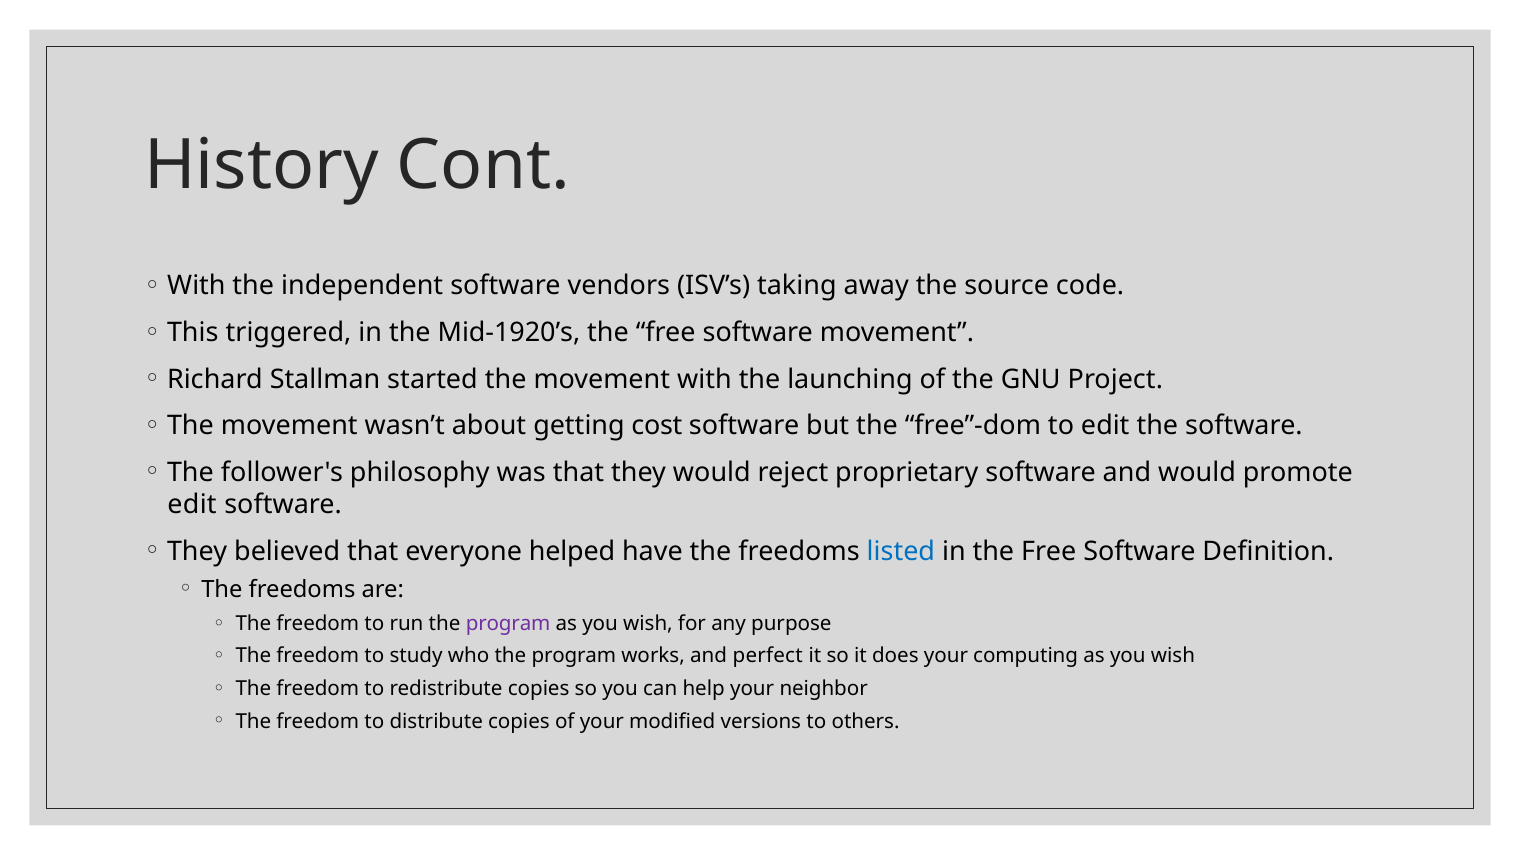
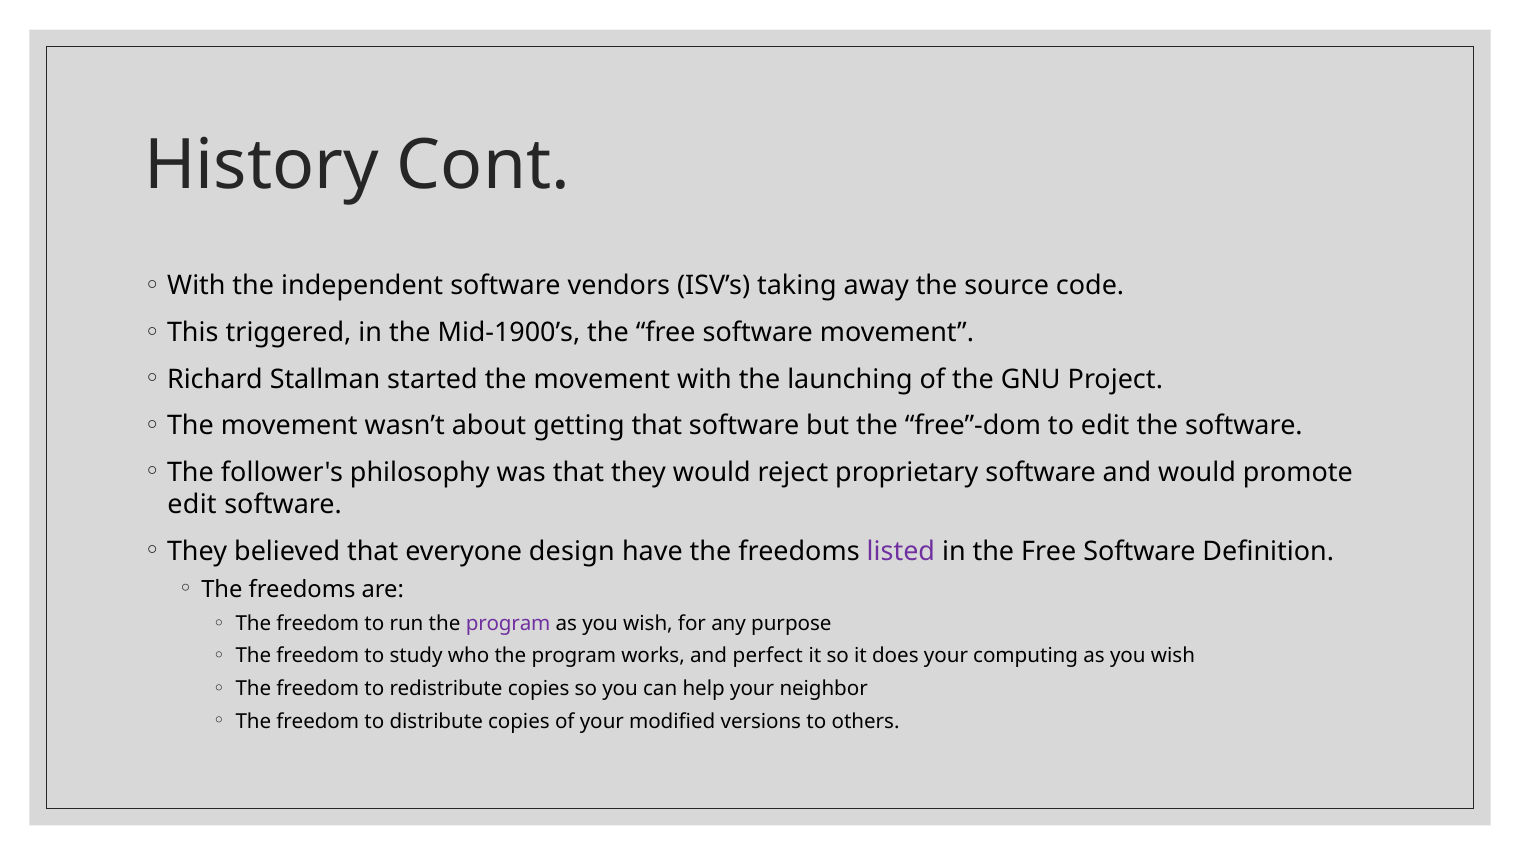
Mid-1920’s: Mid-1920’s -> Mid-1900’s
getting cost: cost -> that
helped: helped -> design
listed colour: blue -> purple
